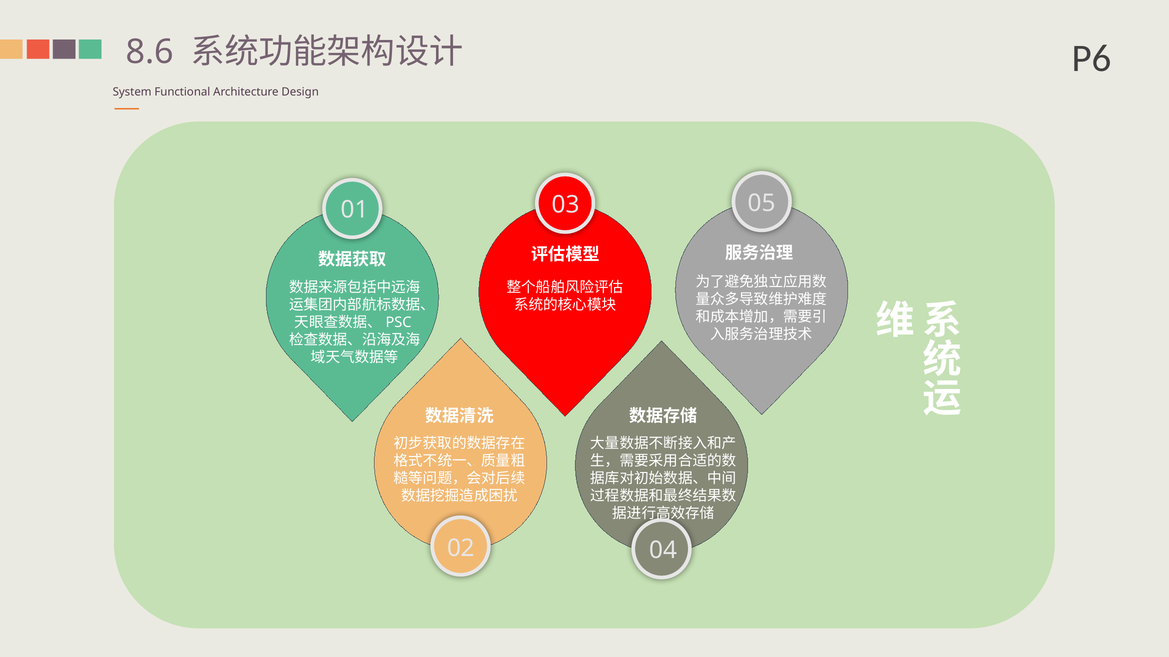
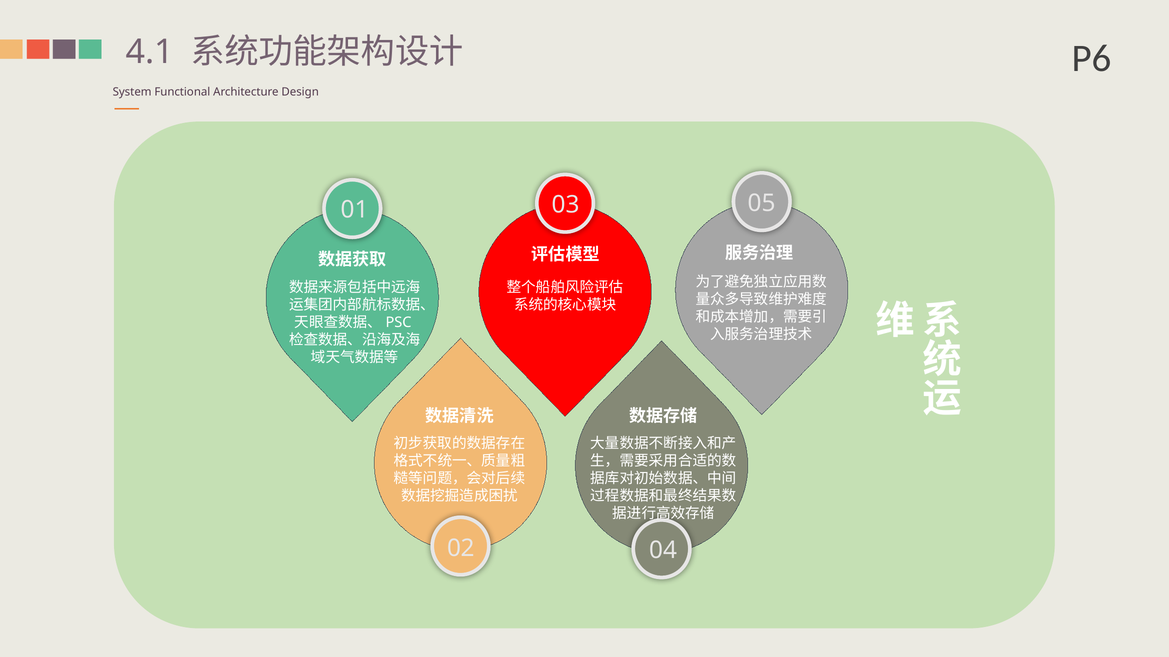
8.6: 8.6 -> 4.1
